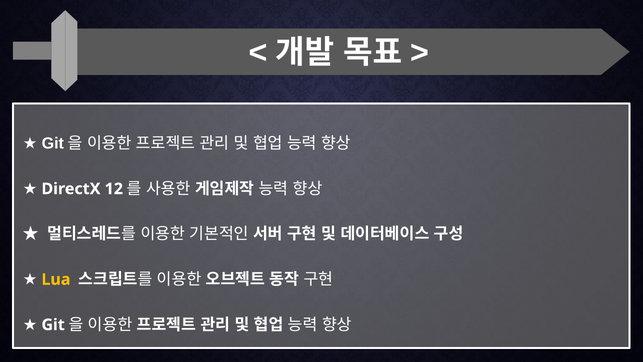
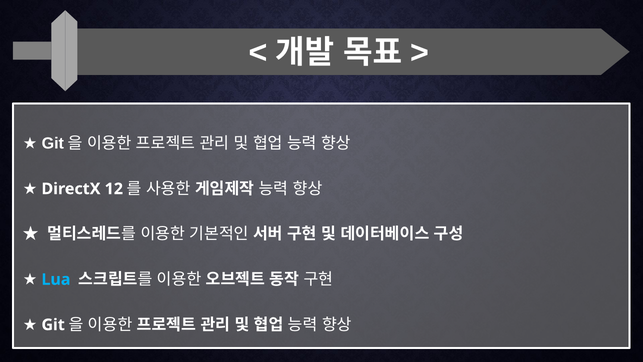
Lua colour: yellow -> light blue
